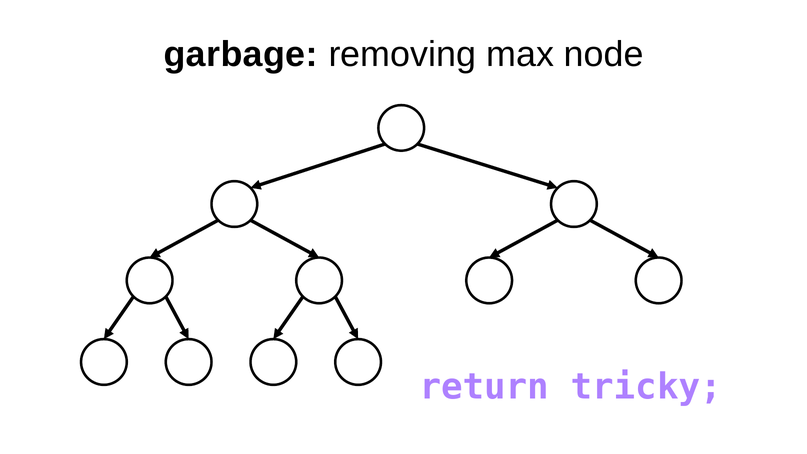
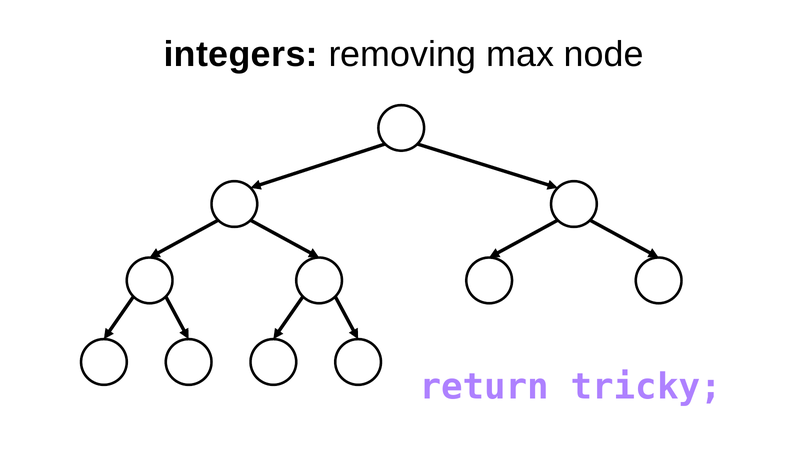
garbage: garbage -> integers
